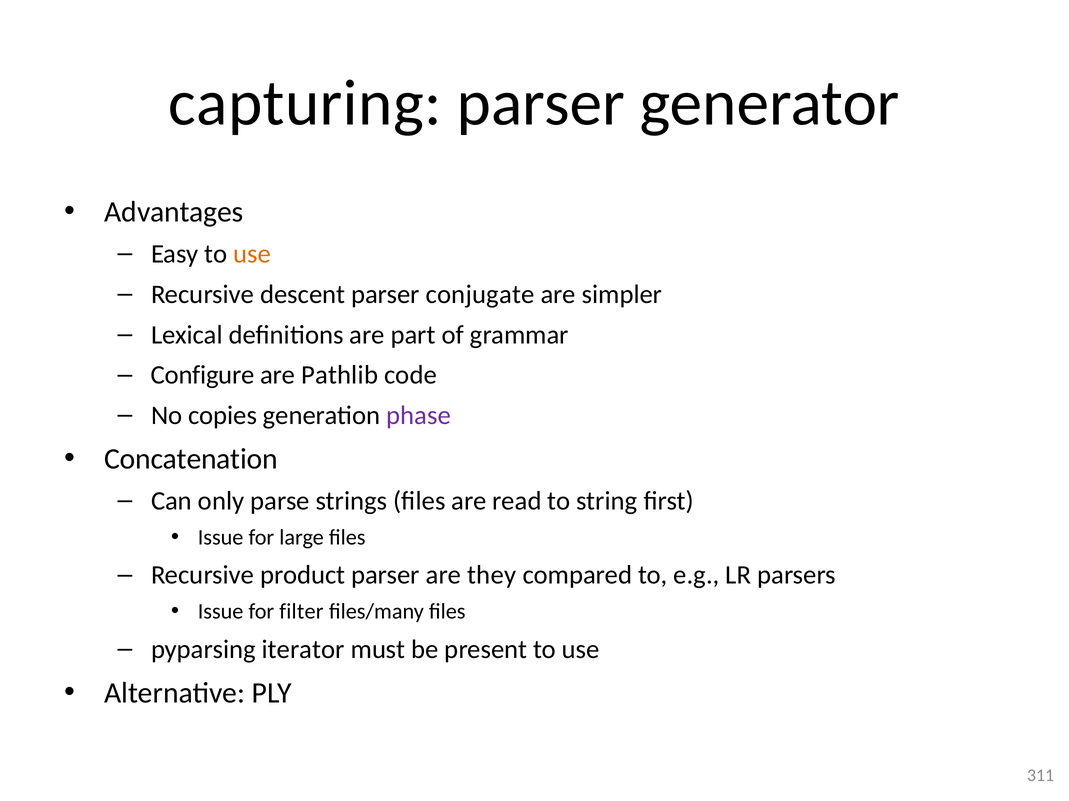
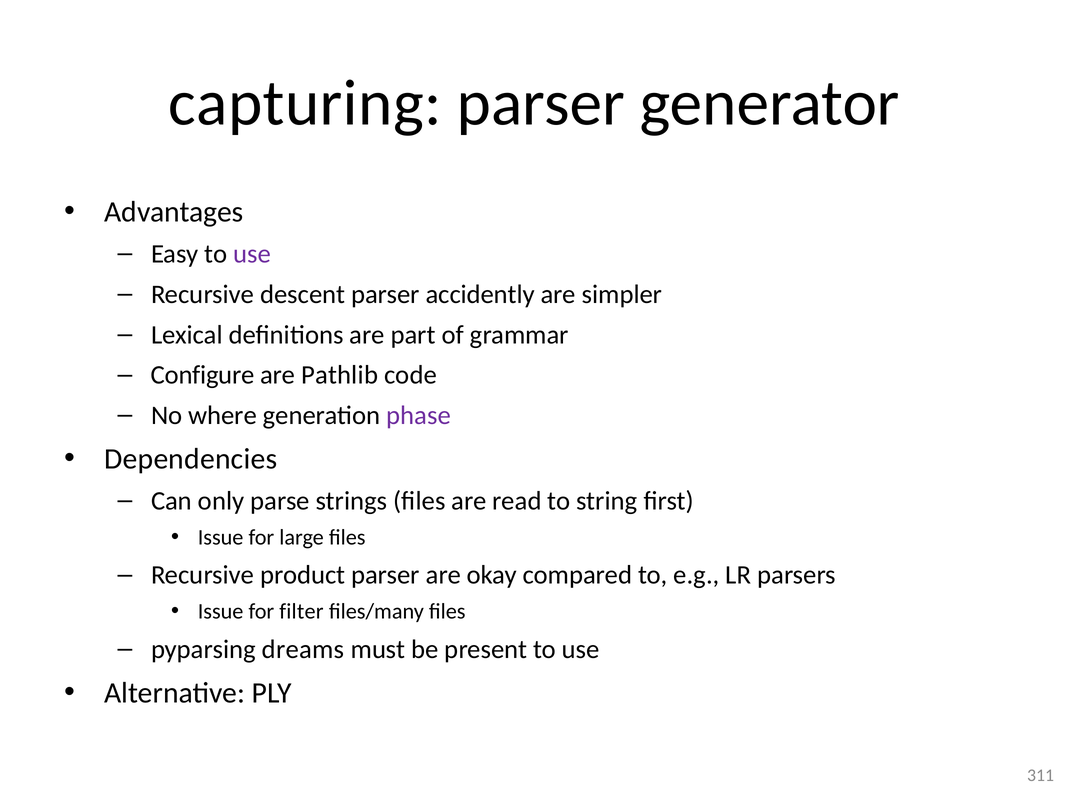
use at (252, 254) colour: orange -> purple
conjugate: conjugate -> accidently
copies: copies -> where
Concatenation: Concatenation -> Dependencies
they: they -> okay
iterator: iterator -> dreams
